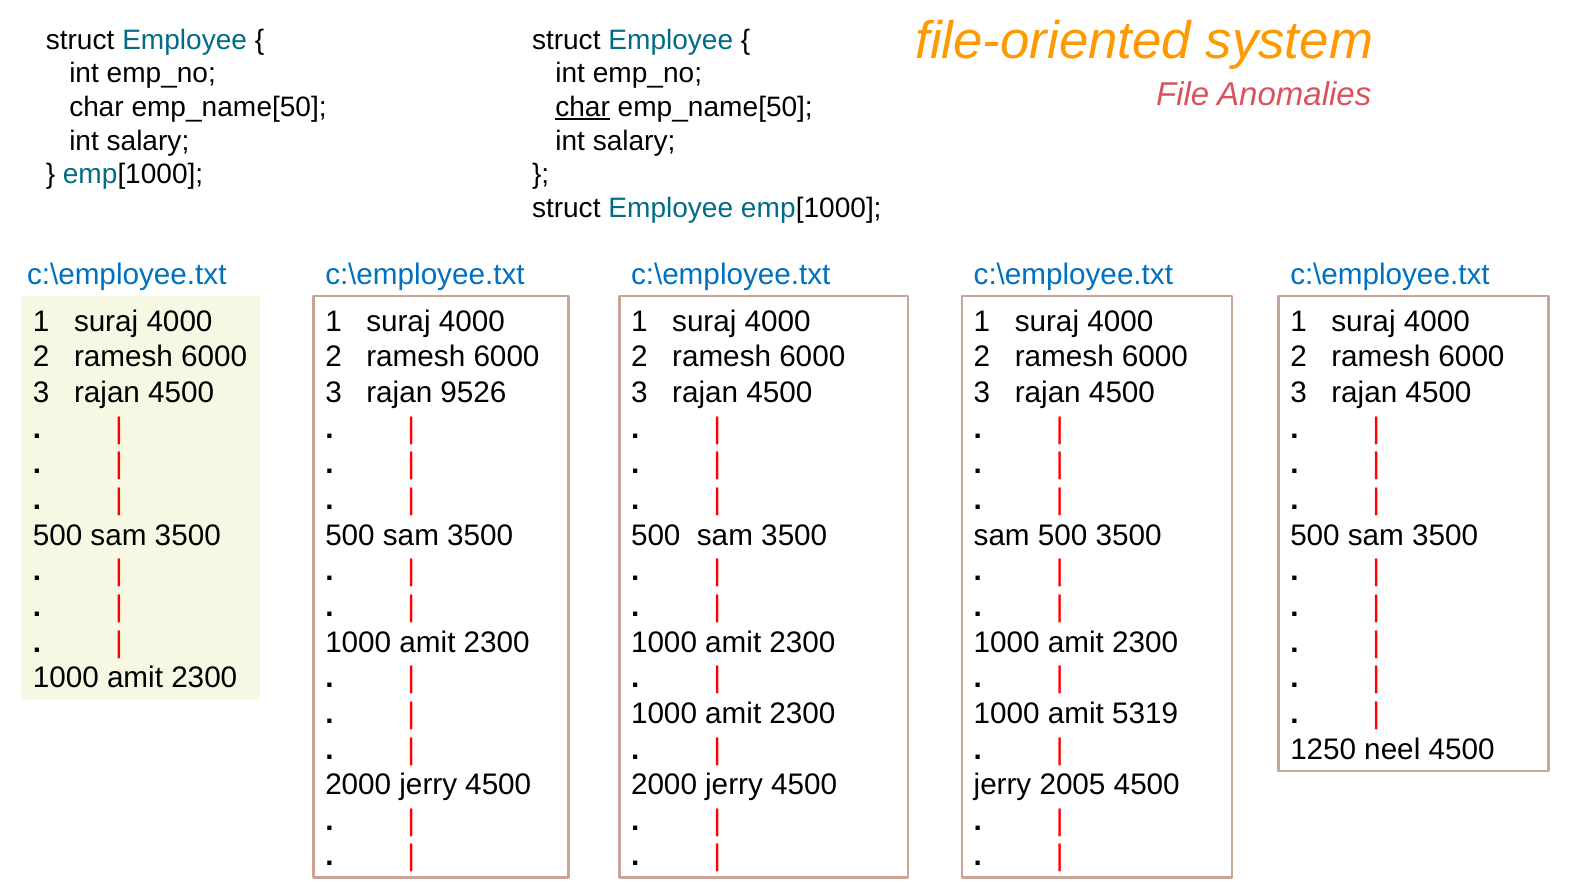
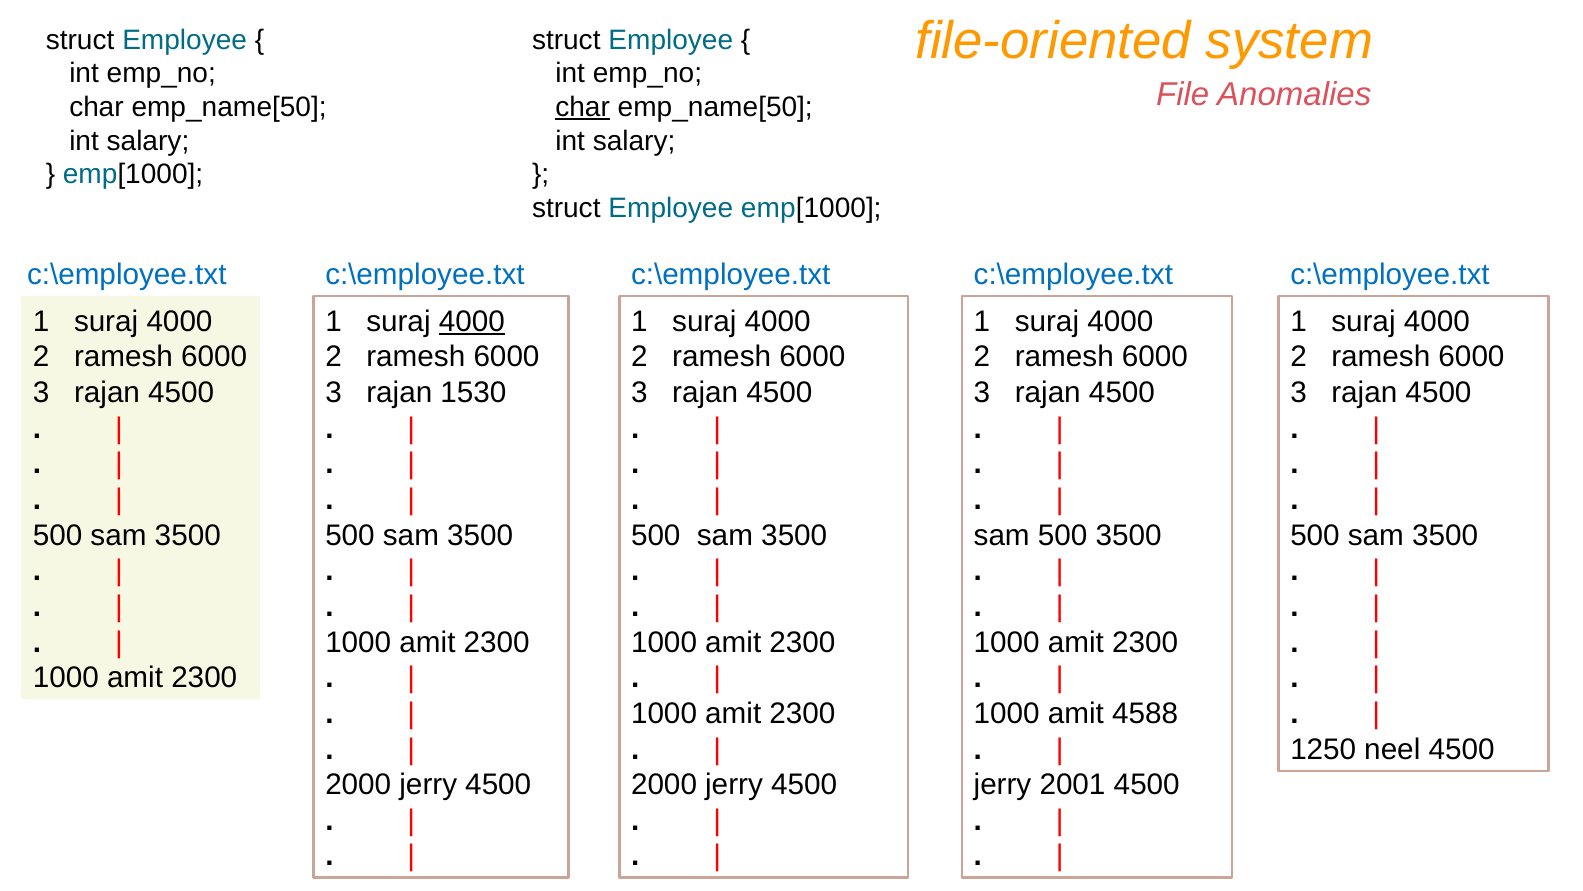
4000 at (472, 321) underline: none -> present
9526: 9526 -> 1530
5319: 5319 -> 4588
2005: 2005 -> 2001
